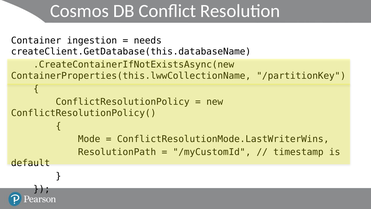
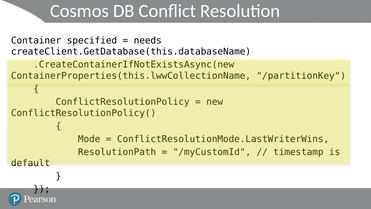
ingestion: ingestion -> specified
